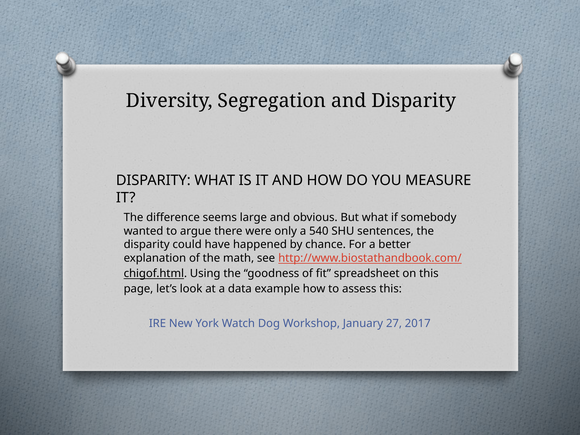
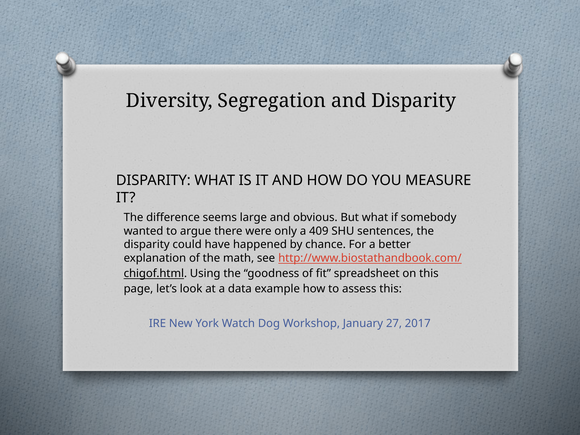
540: 540 -> 409
